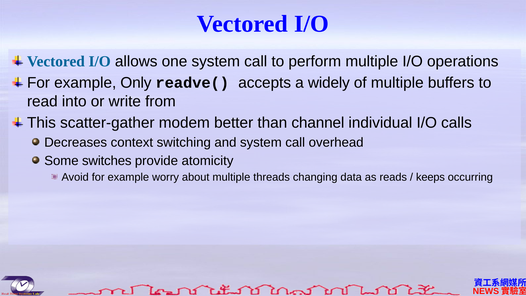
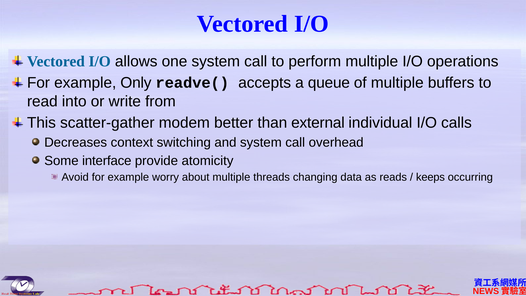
widely: widely -> queue
channel: channel -> external
switches: switches -> interface
